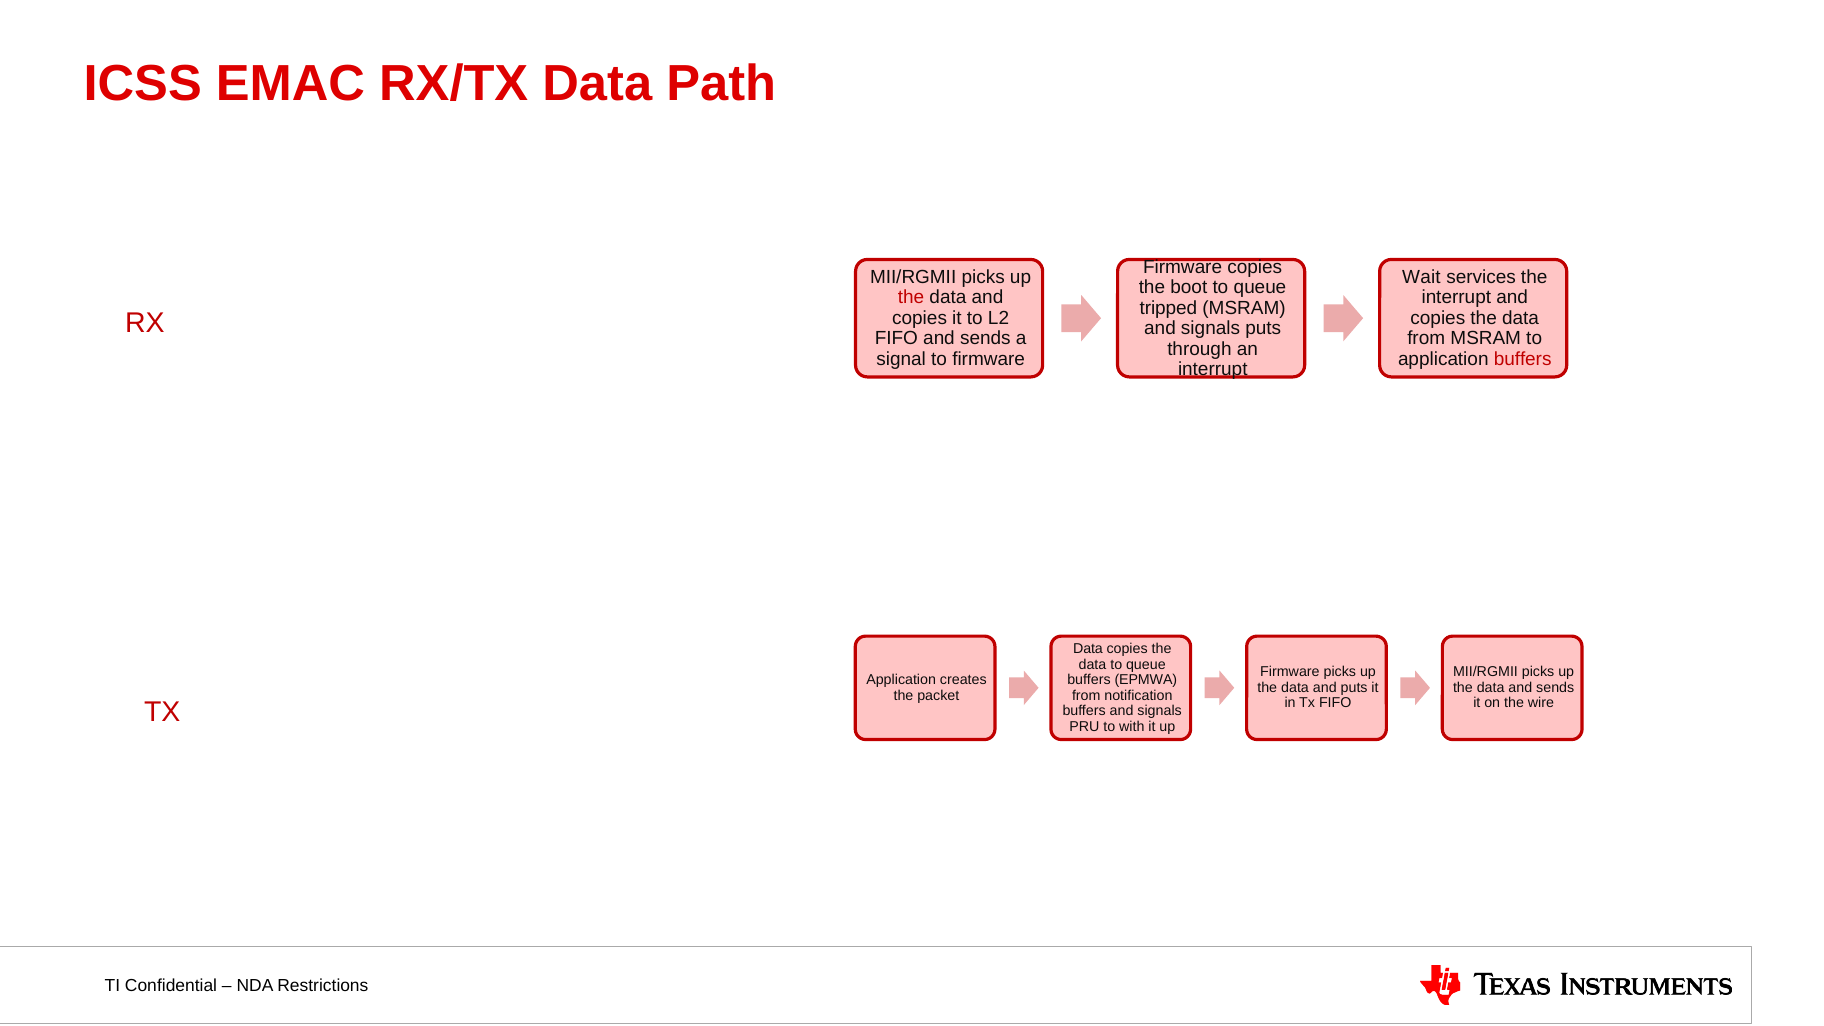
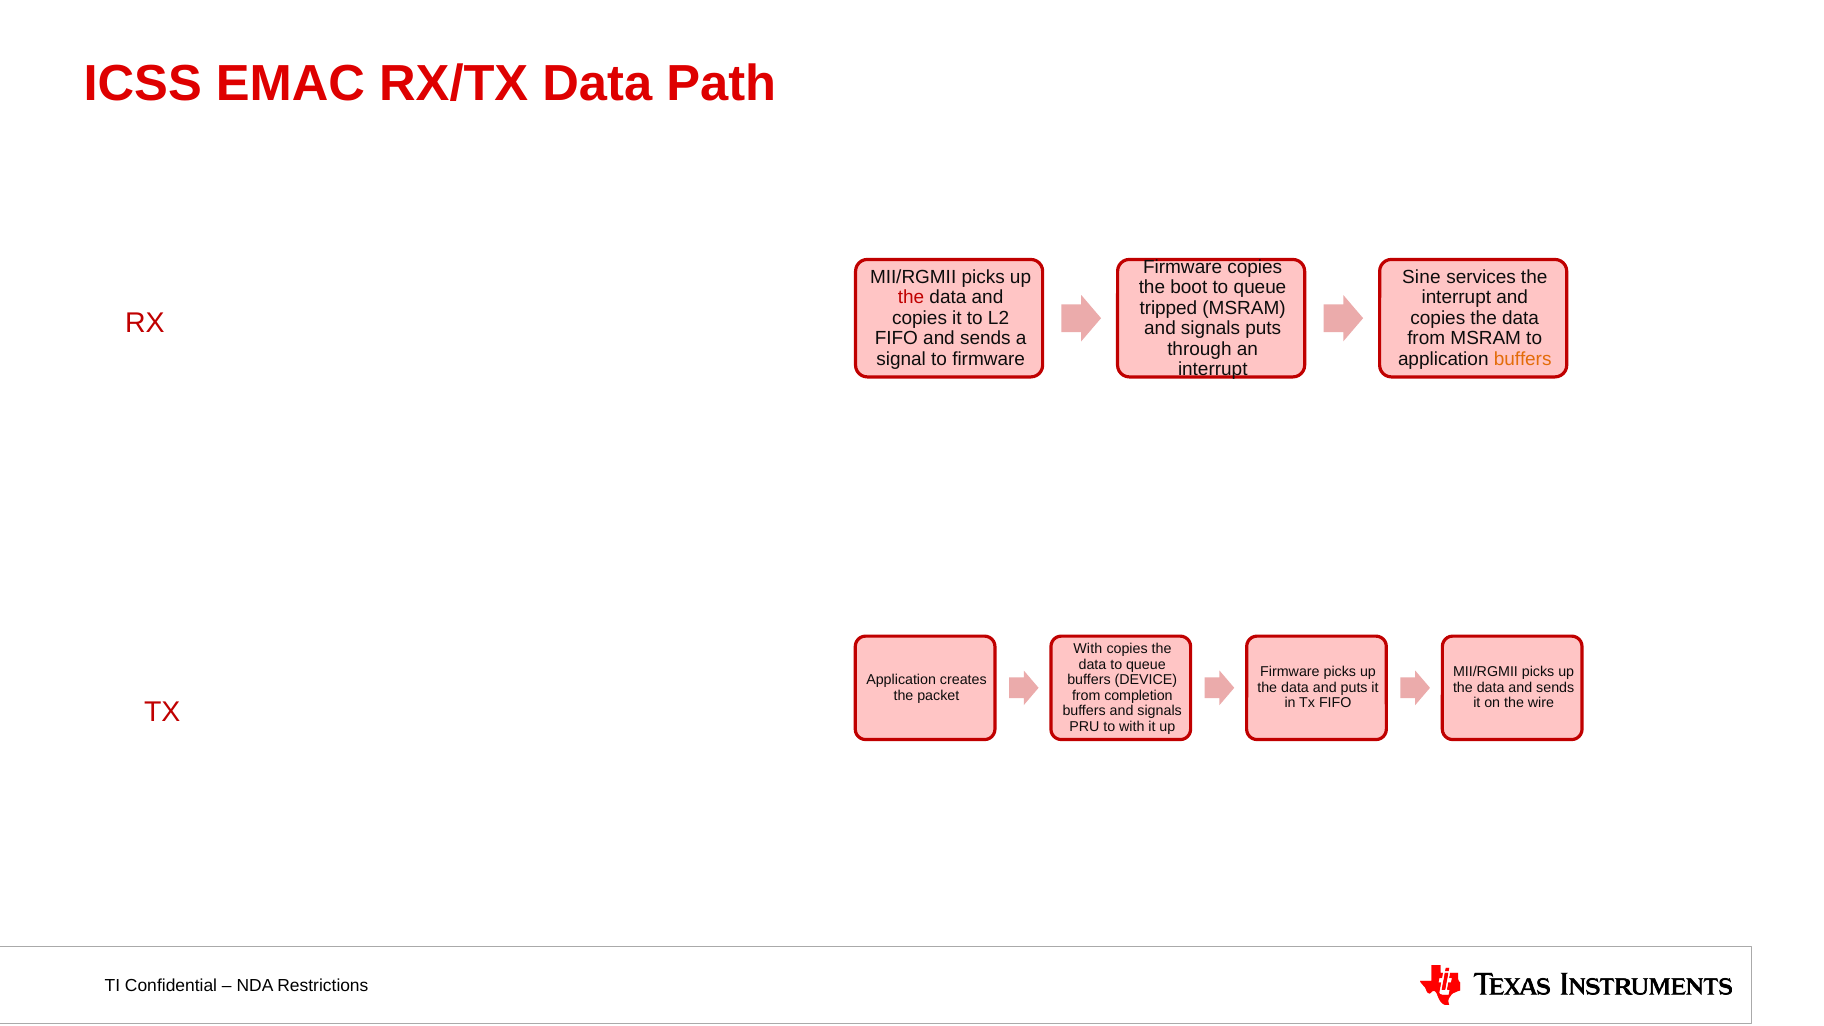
Wait: Wait -> Sine
buffers at (1523, 359) colour: red -> orange
Data at (1088, 649): Data -> With
EPMWA: EPMWA -> DEVICE
notification: notification -> completion
